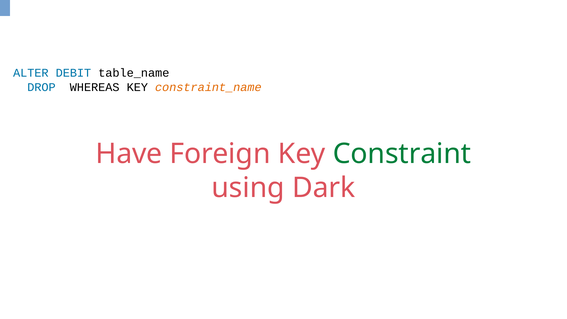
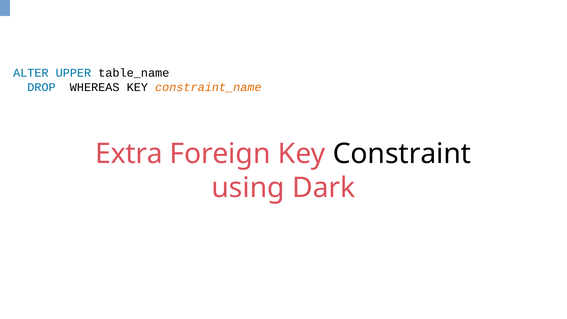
DEBIT: DEBIT -> UPPER
Have: Have -> Extra
Constraint colour: green -> black
